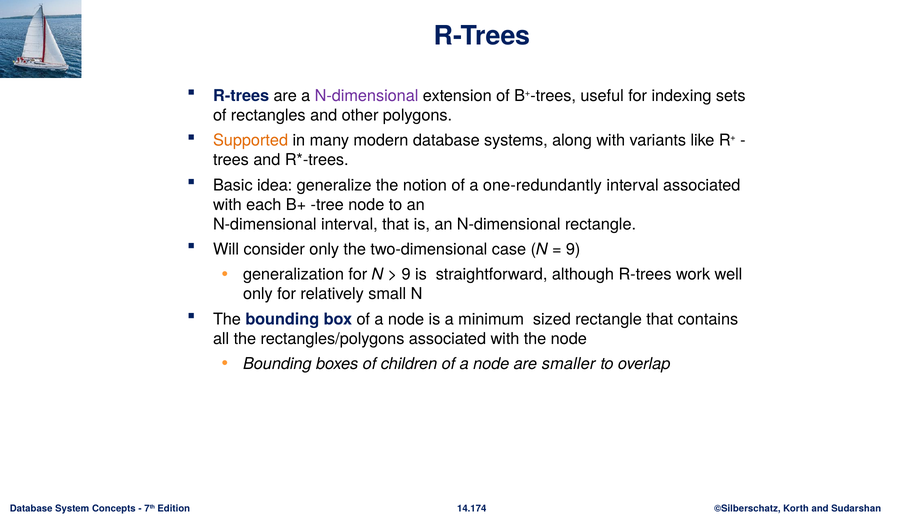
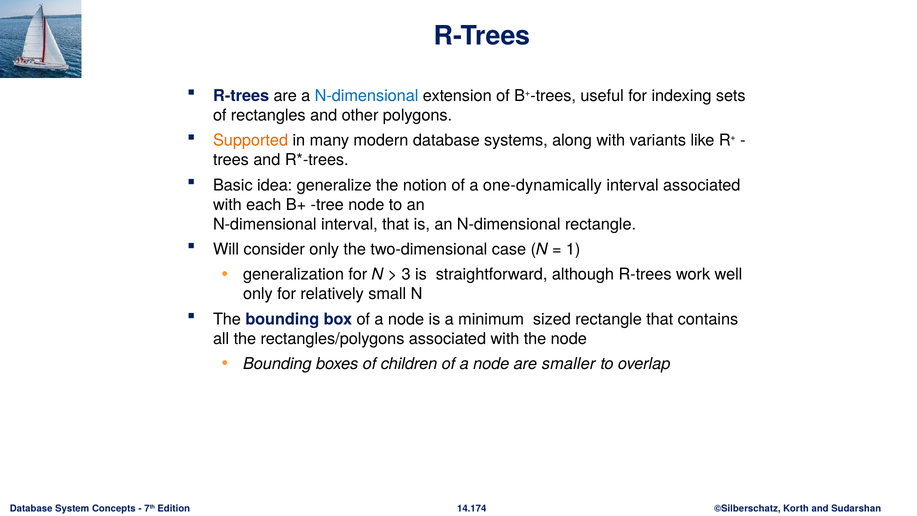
N-dimensional at (367, 96) colour: purple -> blue
one-redundantly: one-redundantly -> one-dynamically
9 at (573, 249): 9 -> 1
9 at (406, 274): 9 -> 3
